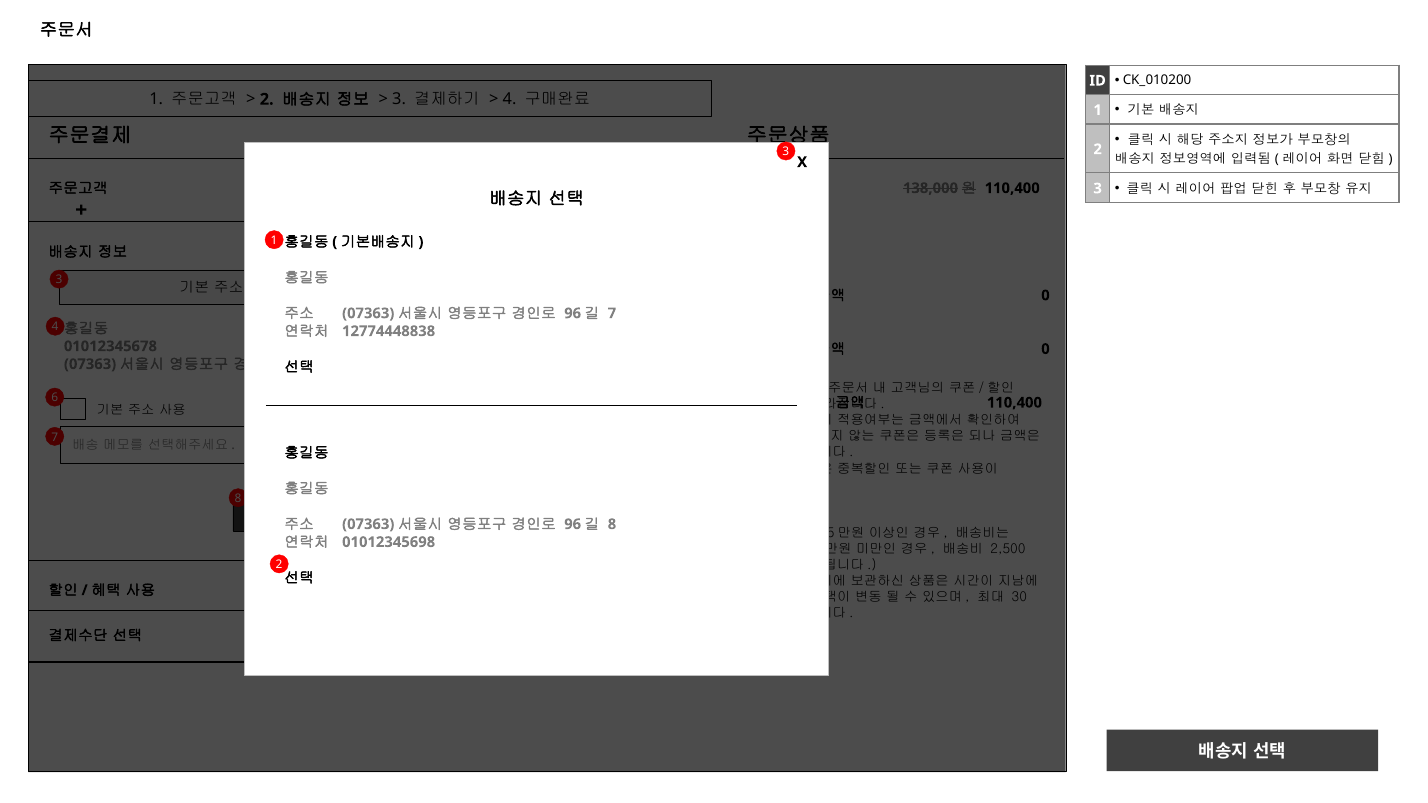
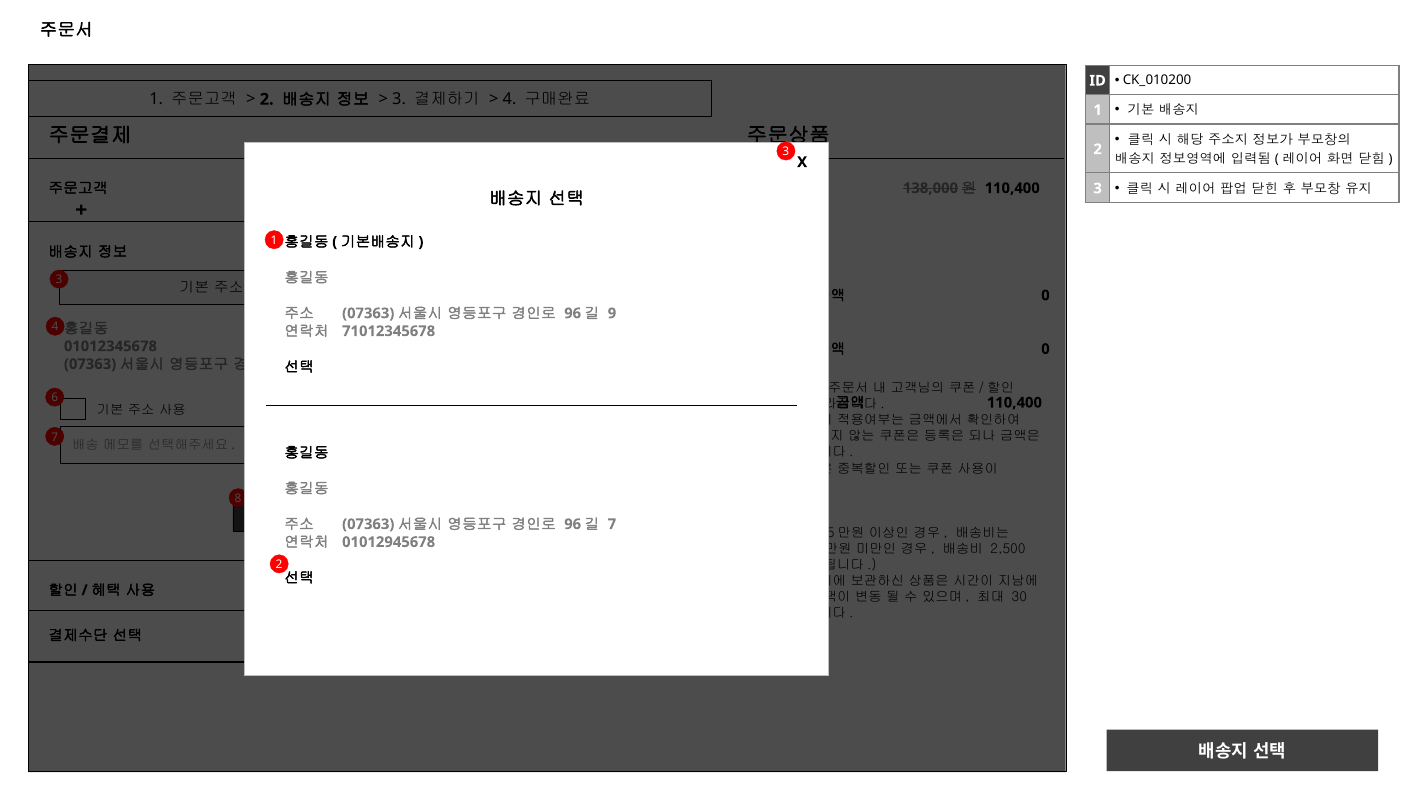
7 at (612, 313): 7 -> 9
12774448838: 12774448838 -> 71012345678
8 at (612, 524): 8 -> 7
01012345698: 01012345698 -> 01012945678
